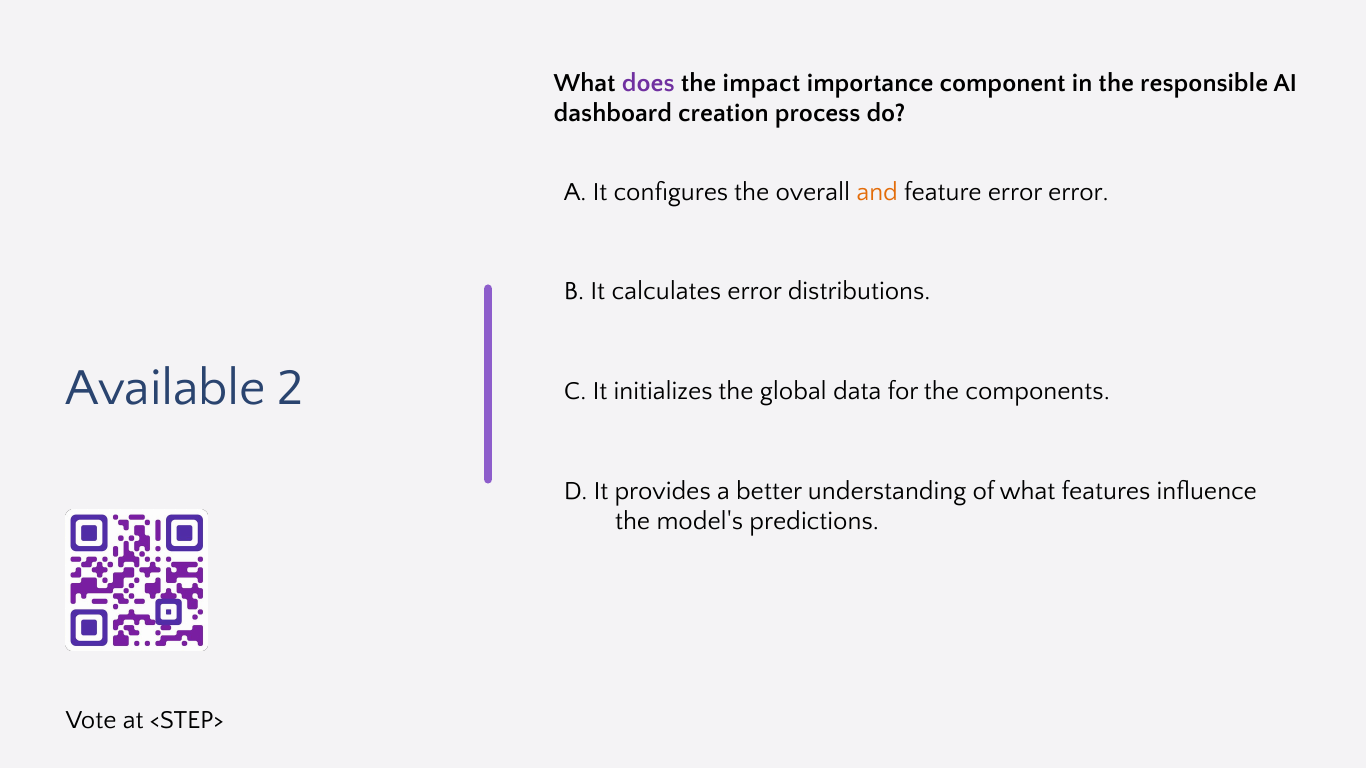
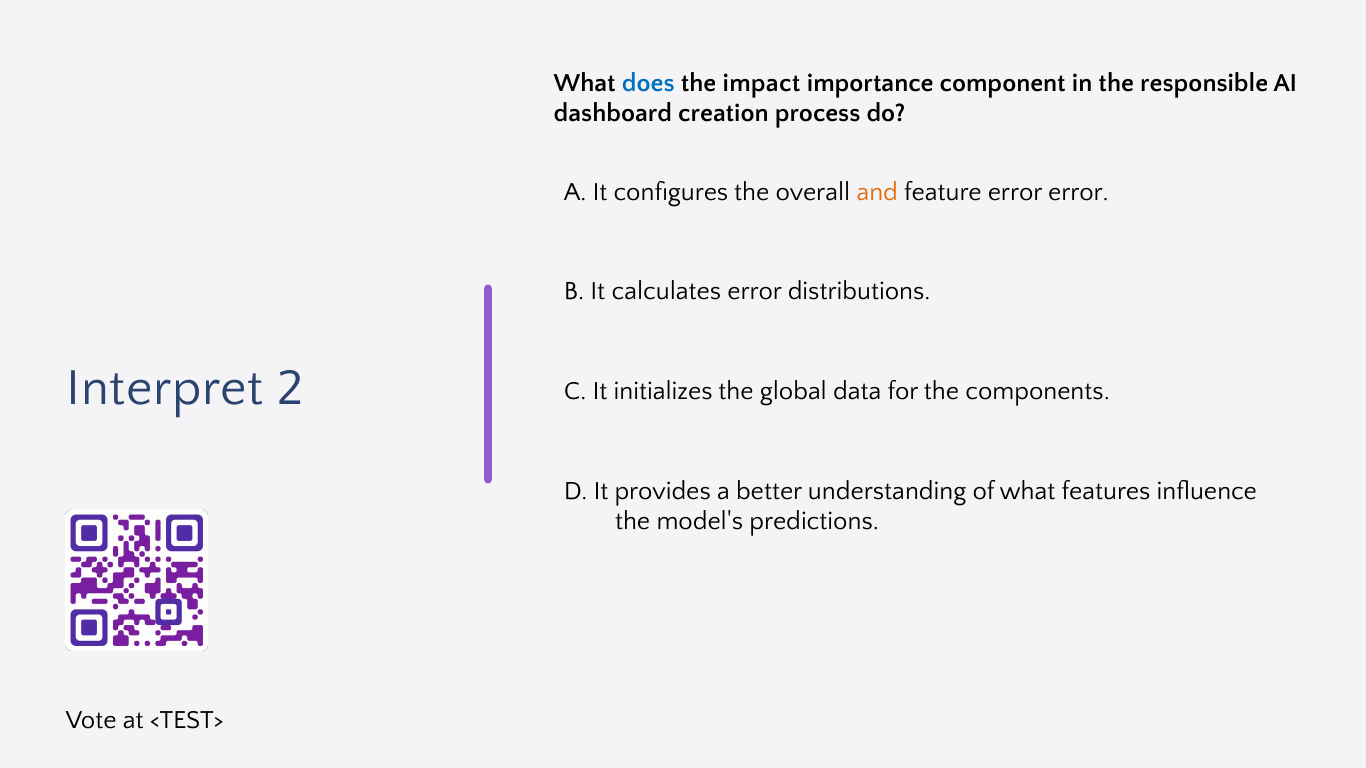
does colour: purple -> blue
Available: Available -> Interpret
<STEP>: <STEP> -> <TEST>
